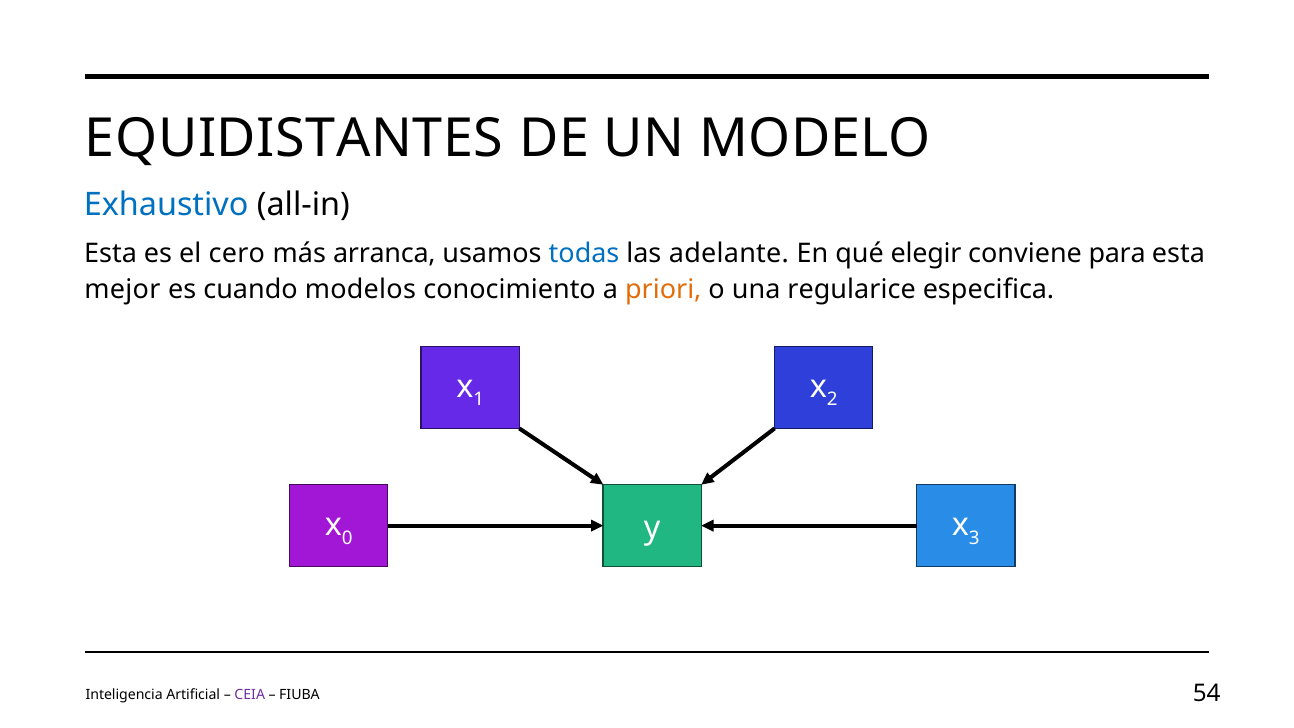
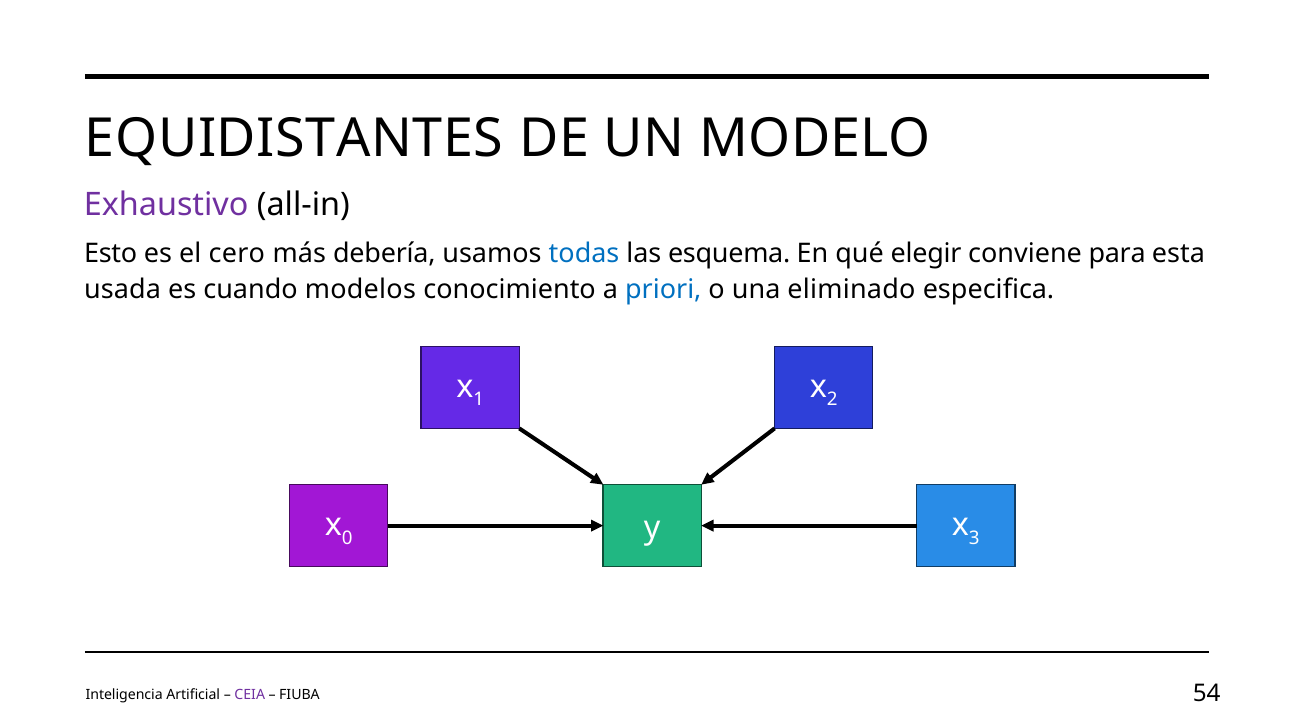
Exhaustivo colour: blue -> purple
Esta at (110, 254): Esta -> Esto
arranca: arranca -> debería
adelante: adelante -> esquema
mejor: mejor -> usada
priori colour: orange -> blue
regularice: regularice -> eliminado
